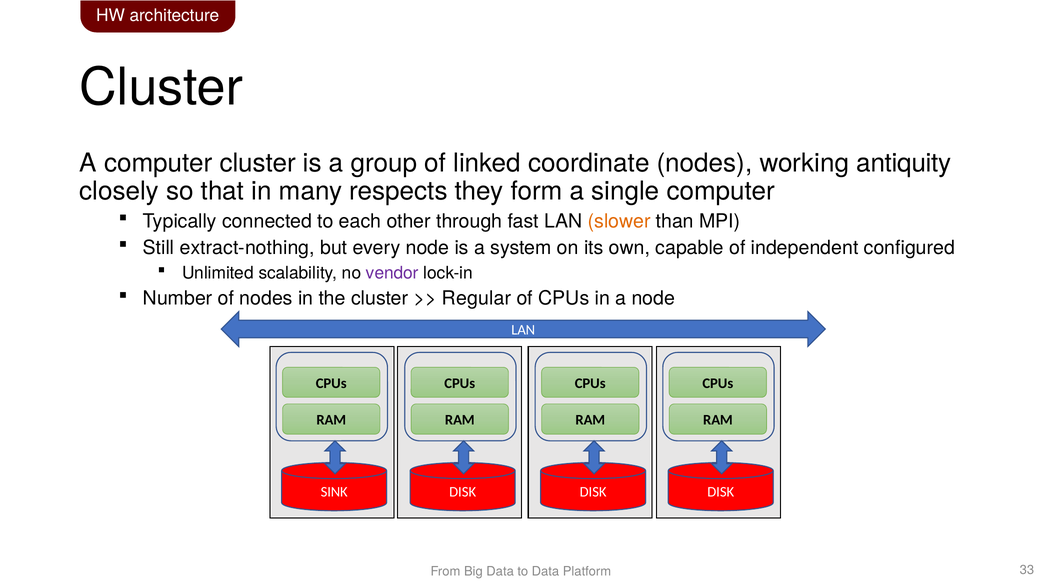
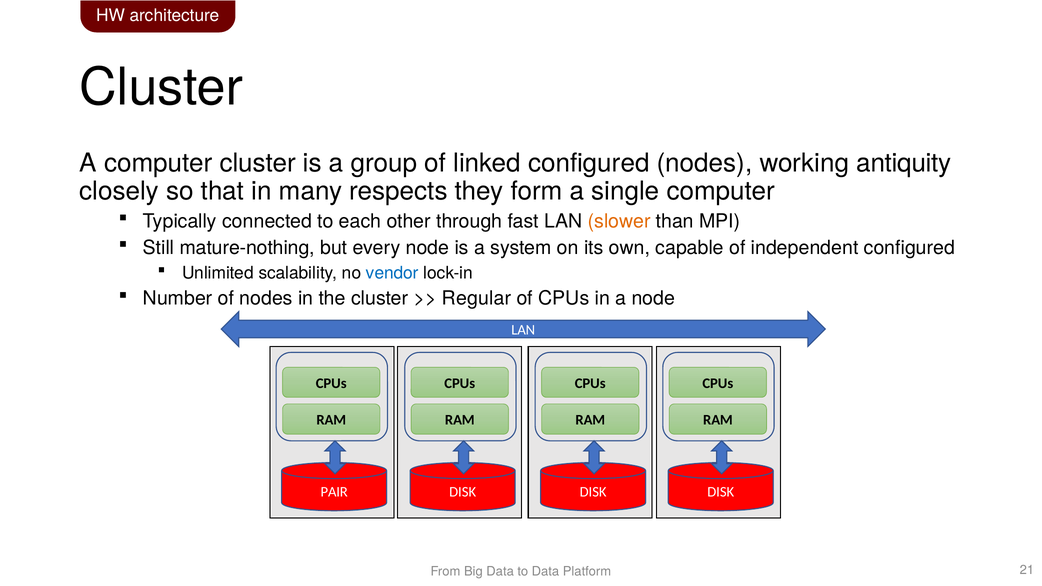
linked coordinate: coordinate -> configured
extract-nothing: extract-nothing -> mature-nothing
vendor colour: purple -> blue
SINK: SINK -> PAIR
33: 33 -> 21
